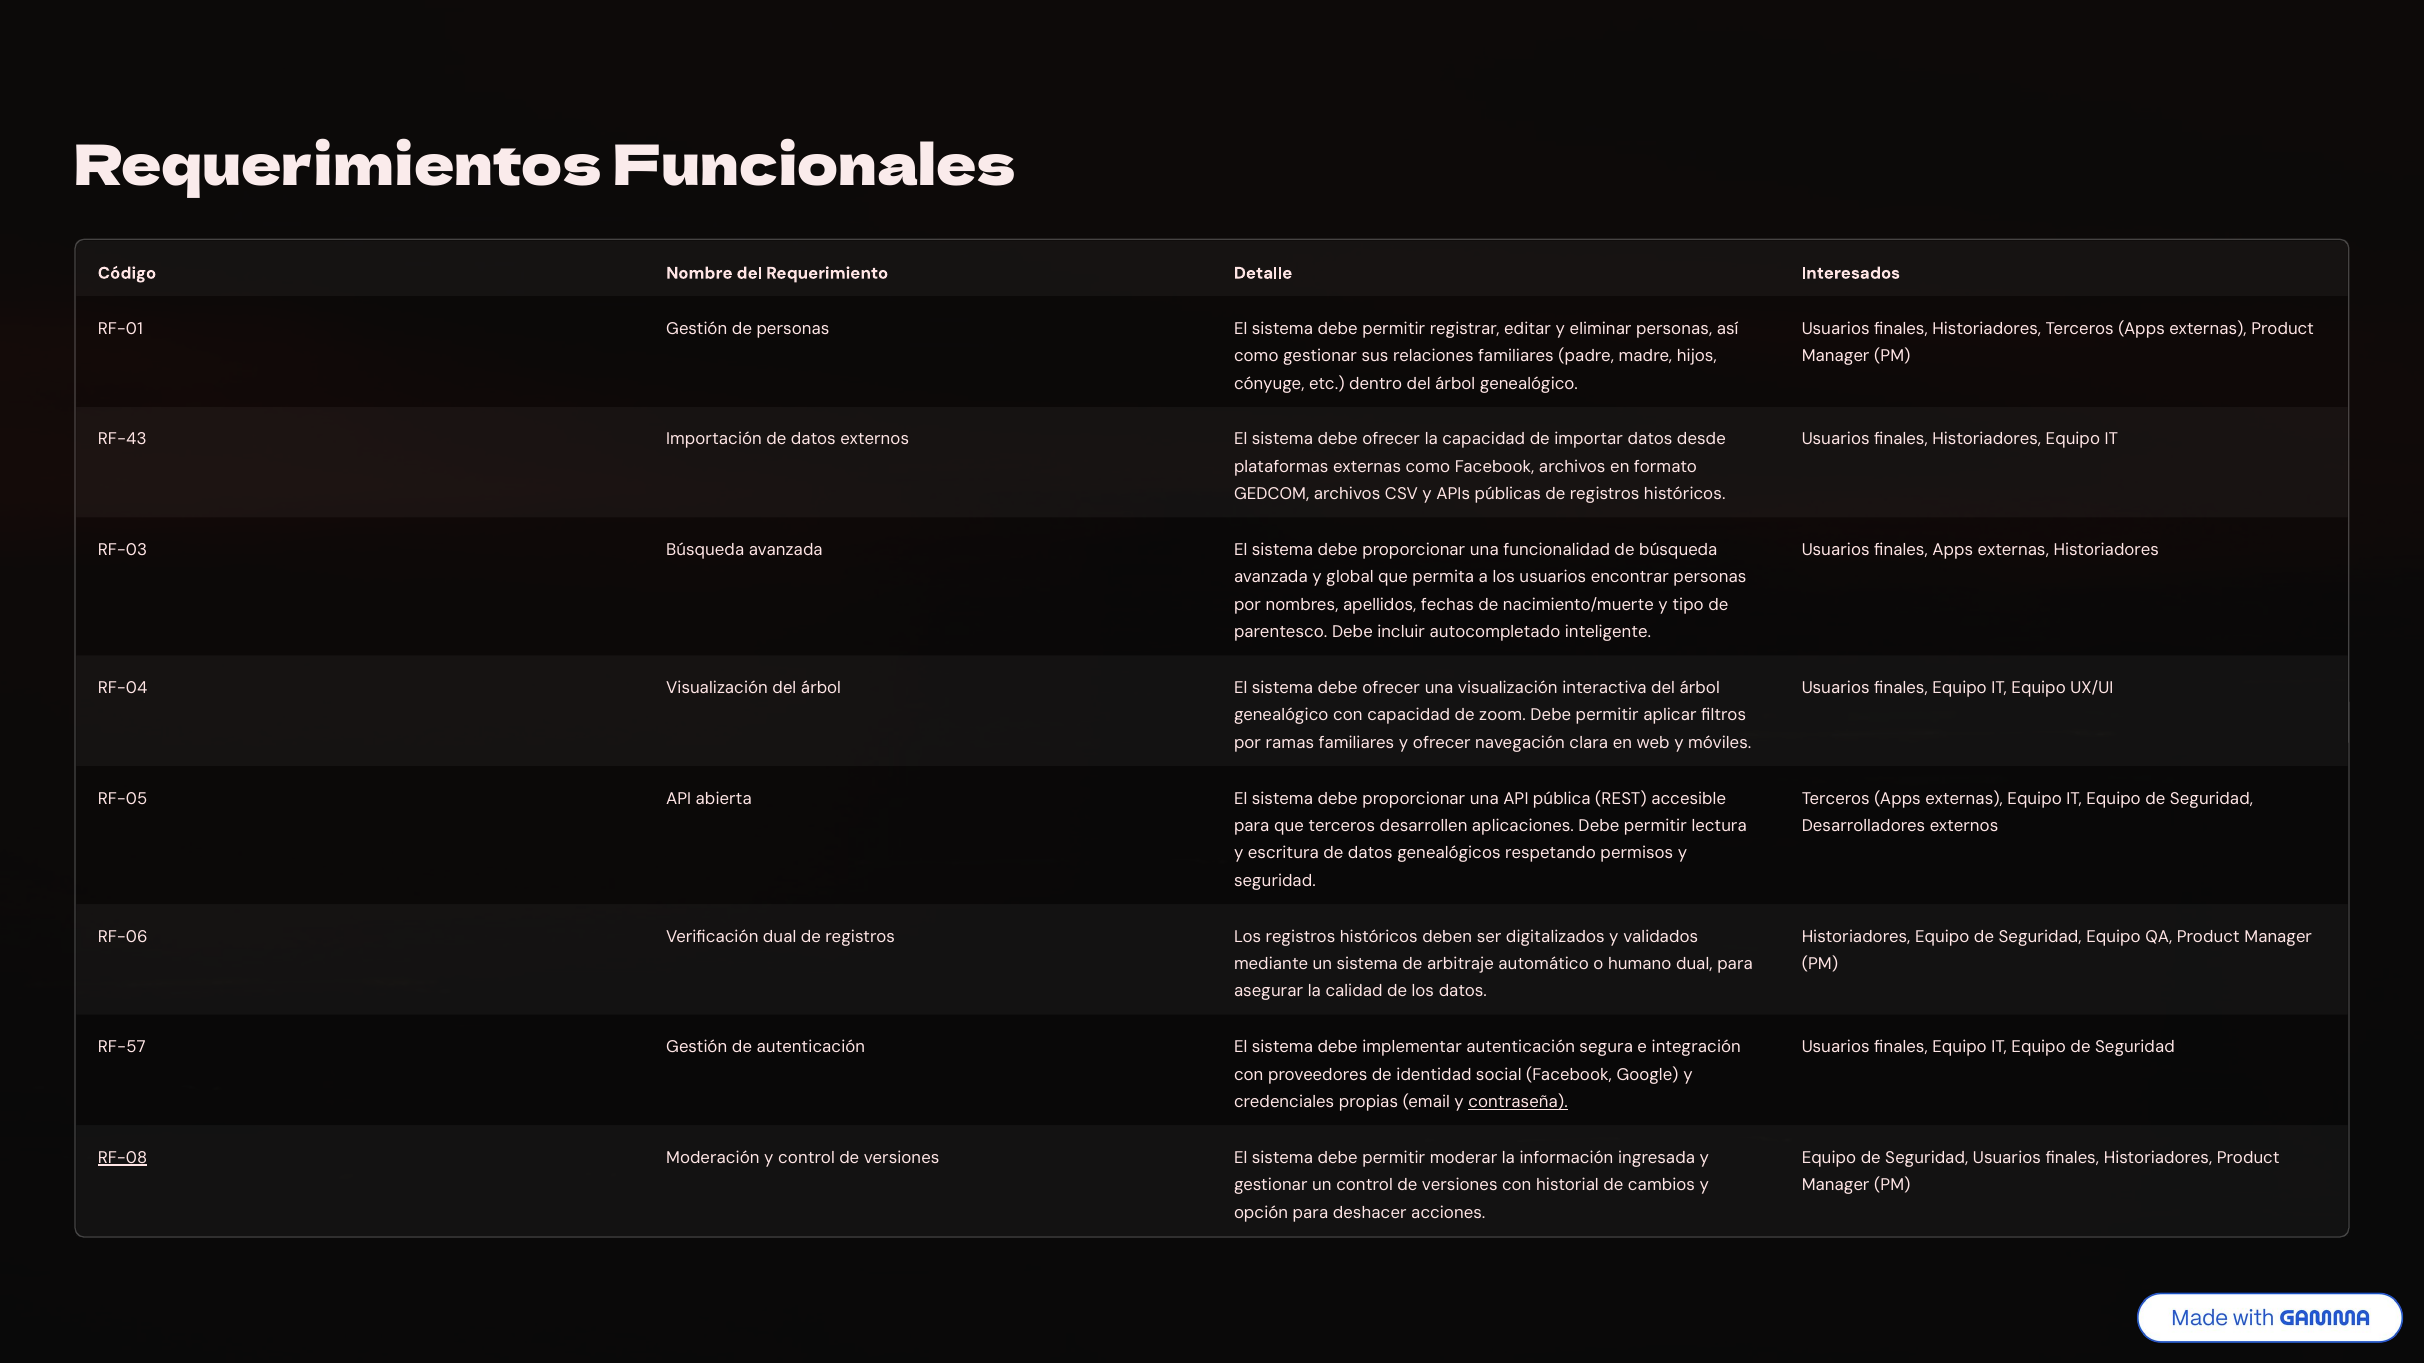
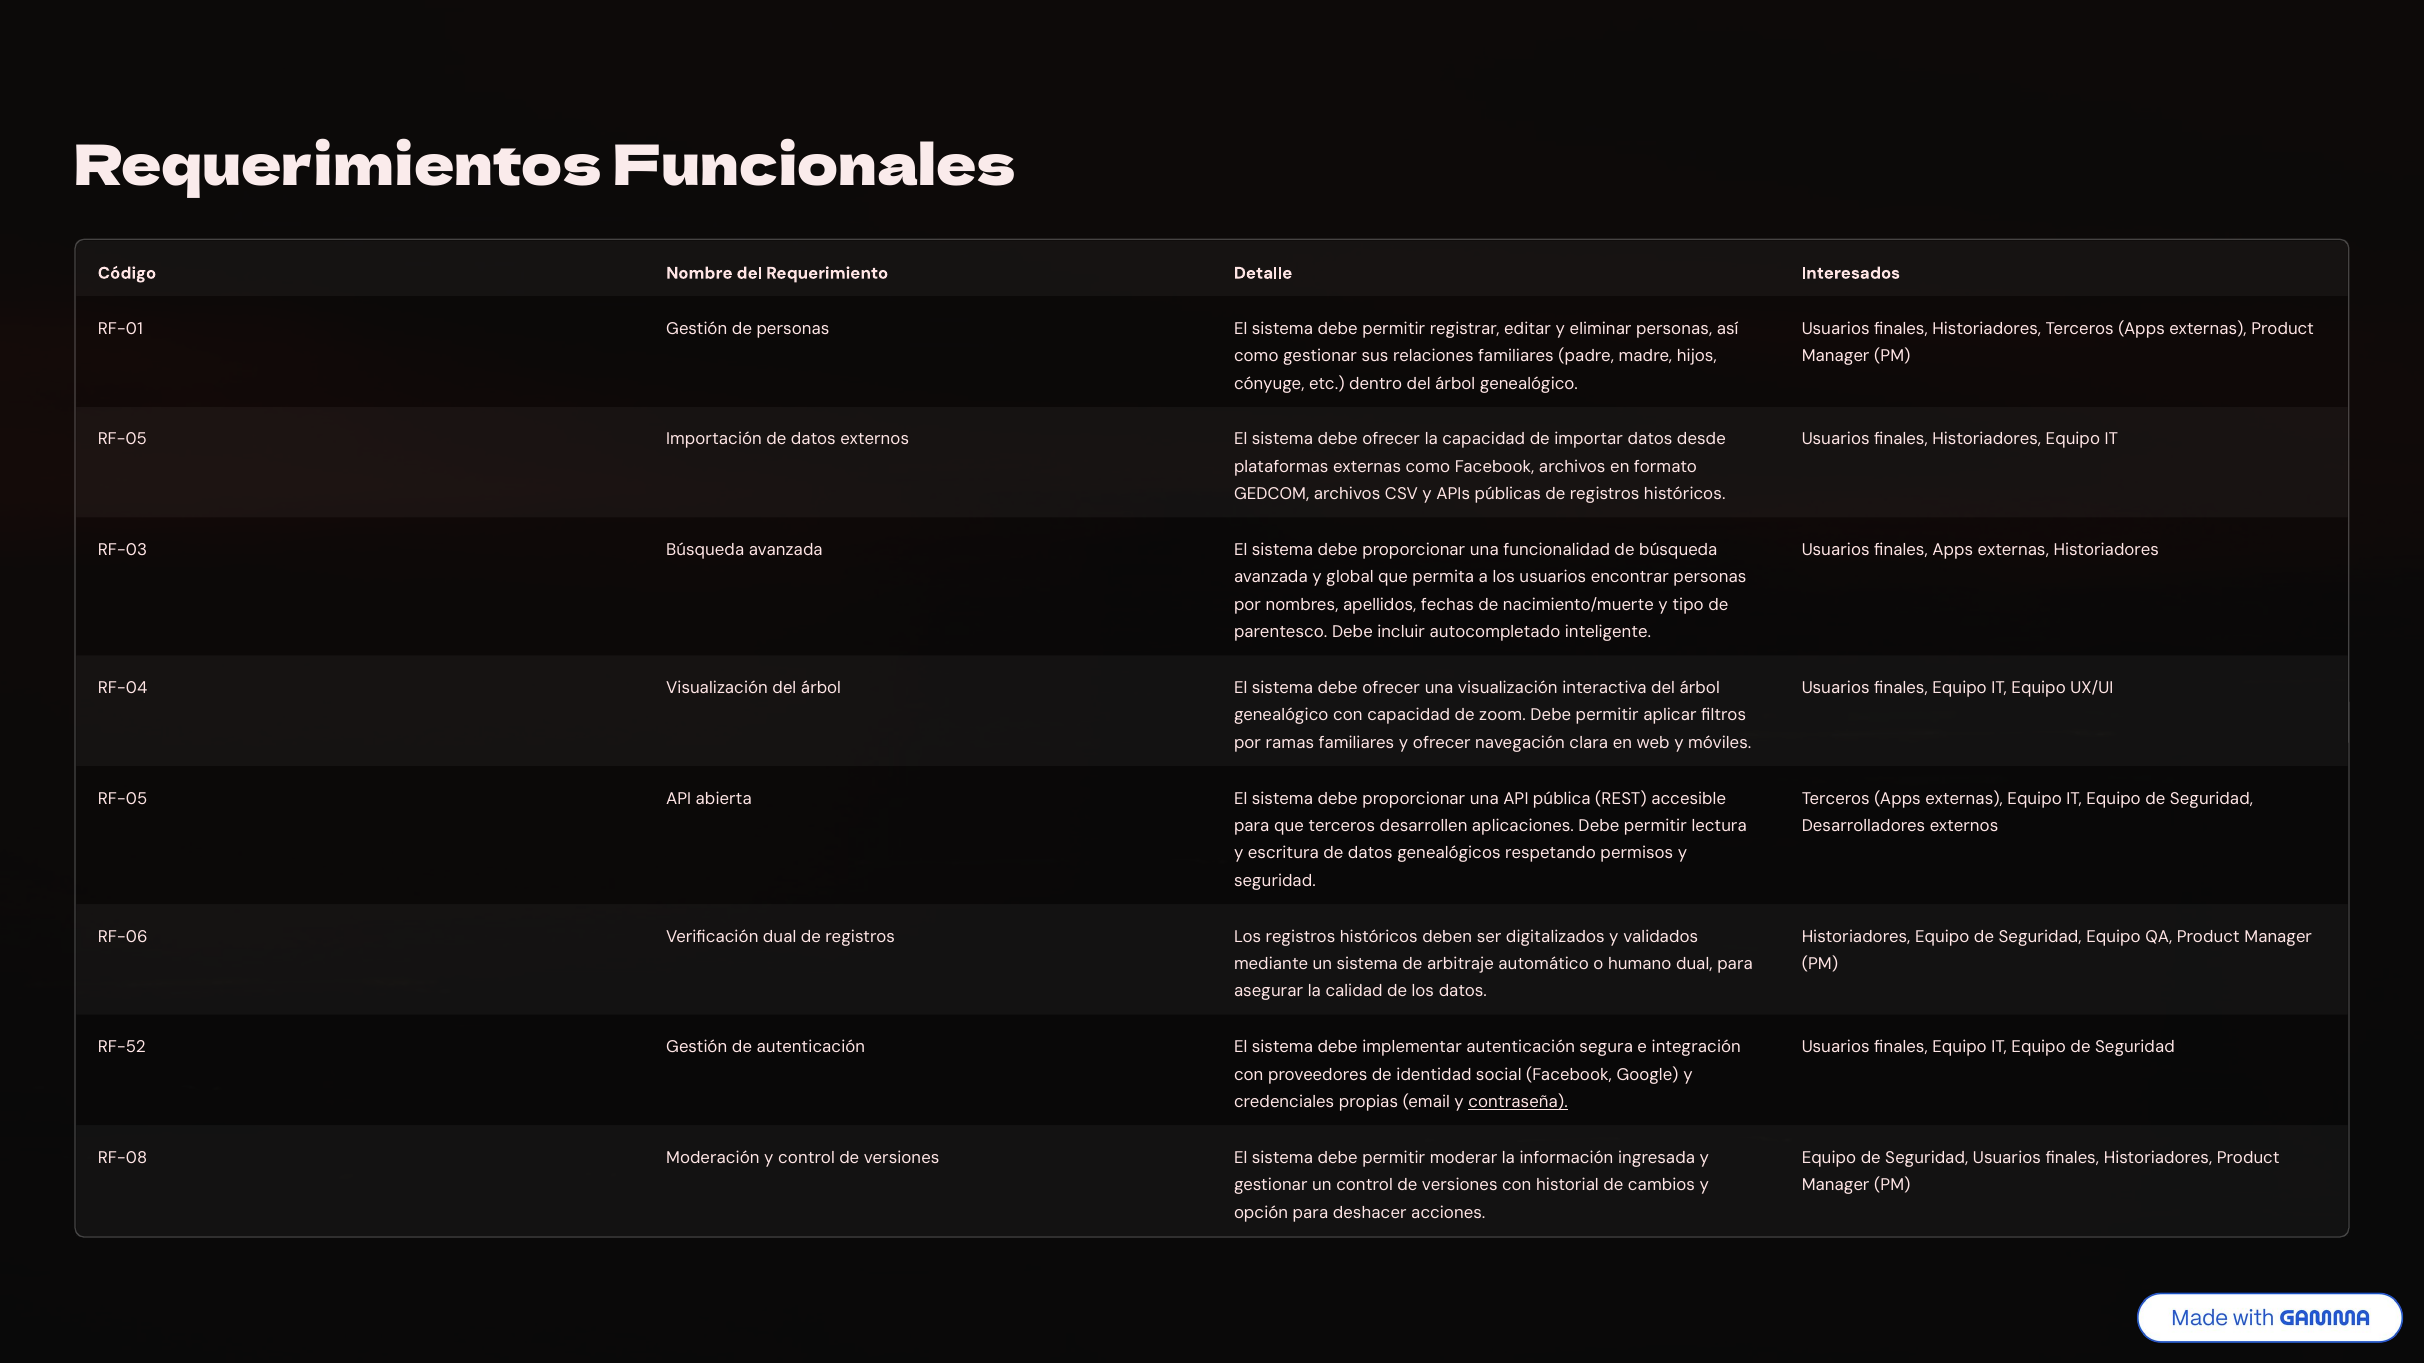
RF-43 at (122, 440): RF-43 -> RF-05
RF-57: RF-57 -> RF-52
RF-08 underline: present -> none
